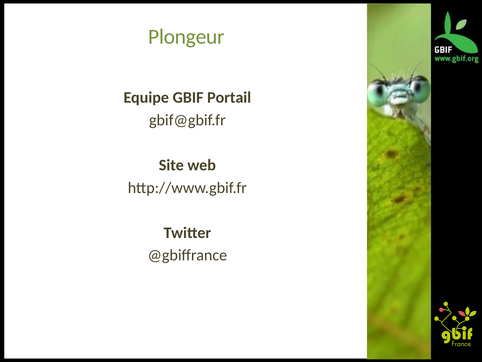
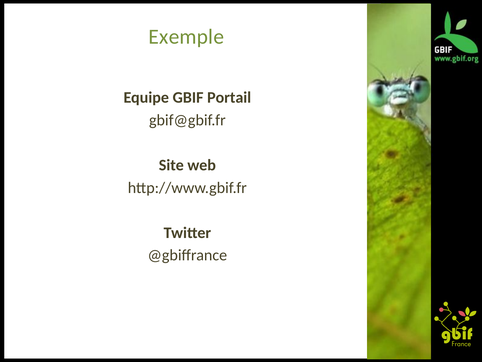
Plongeur: Plongeur -> Exemple
